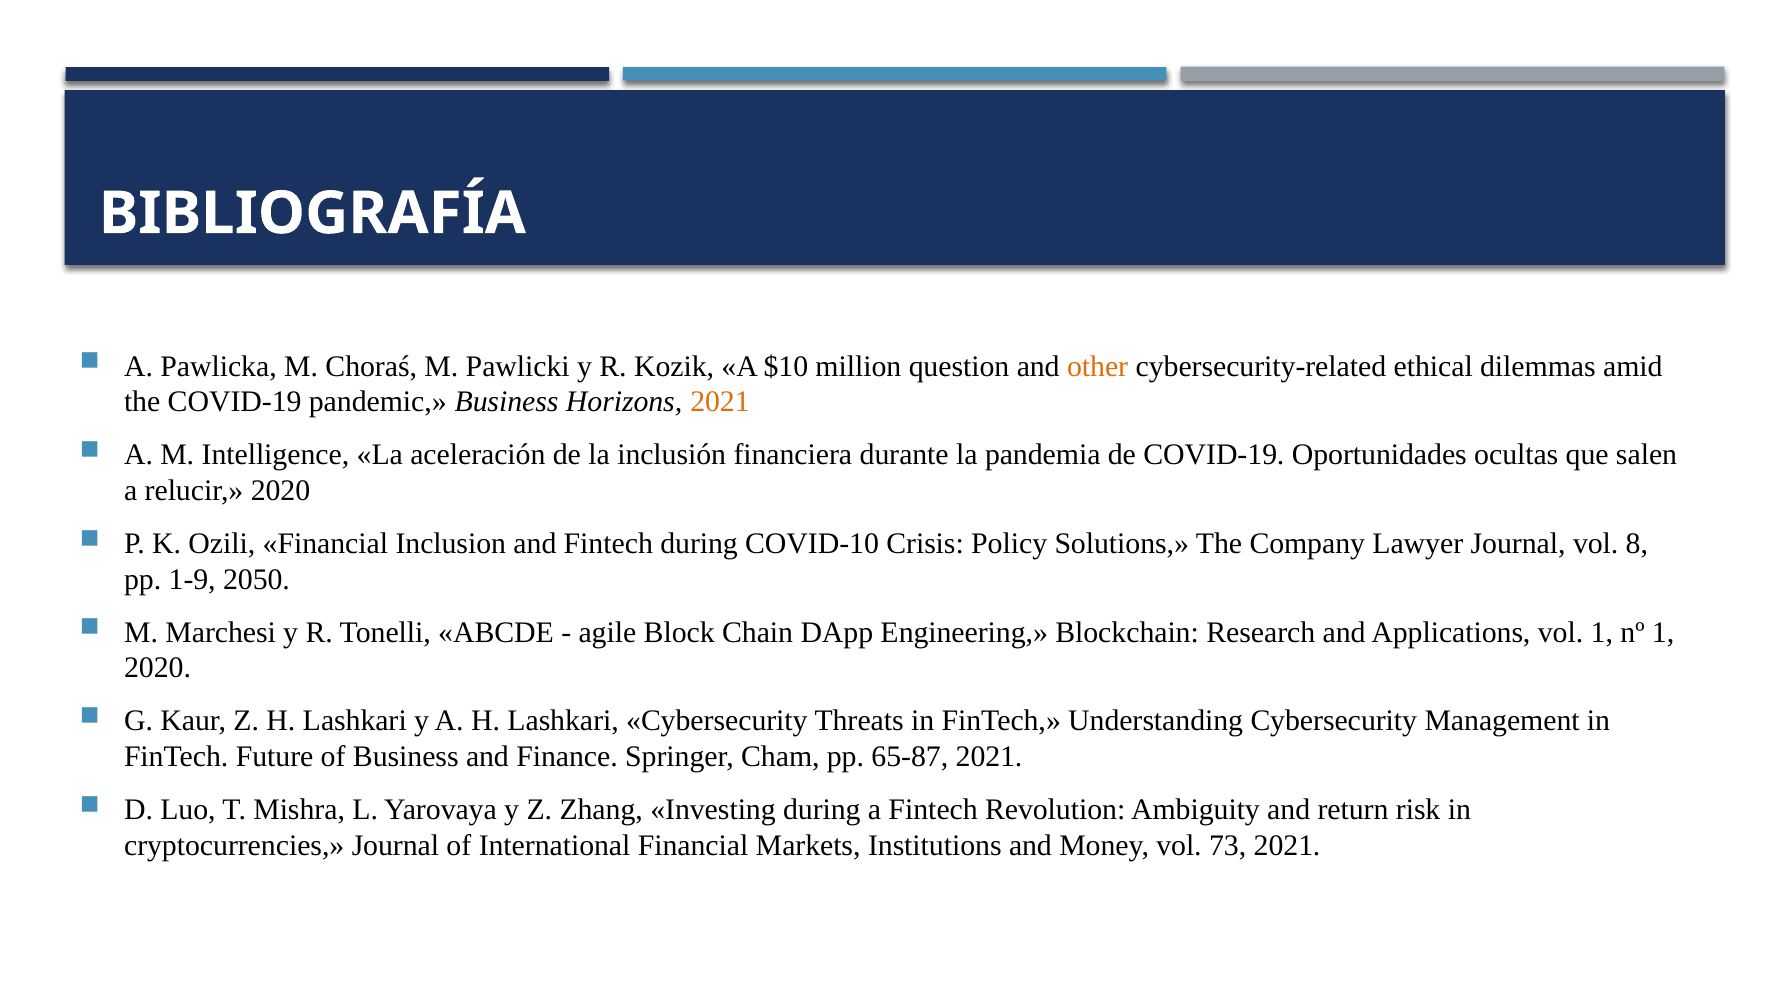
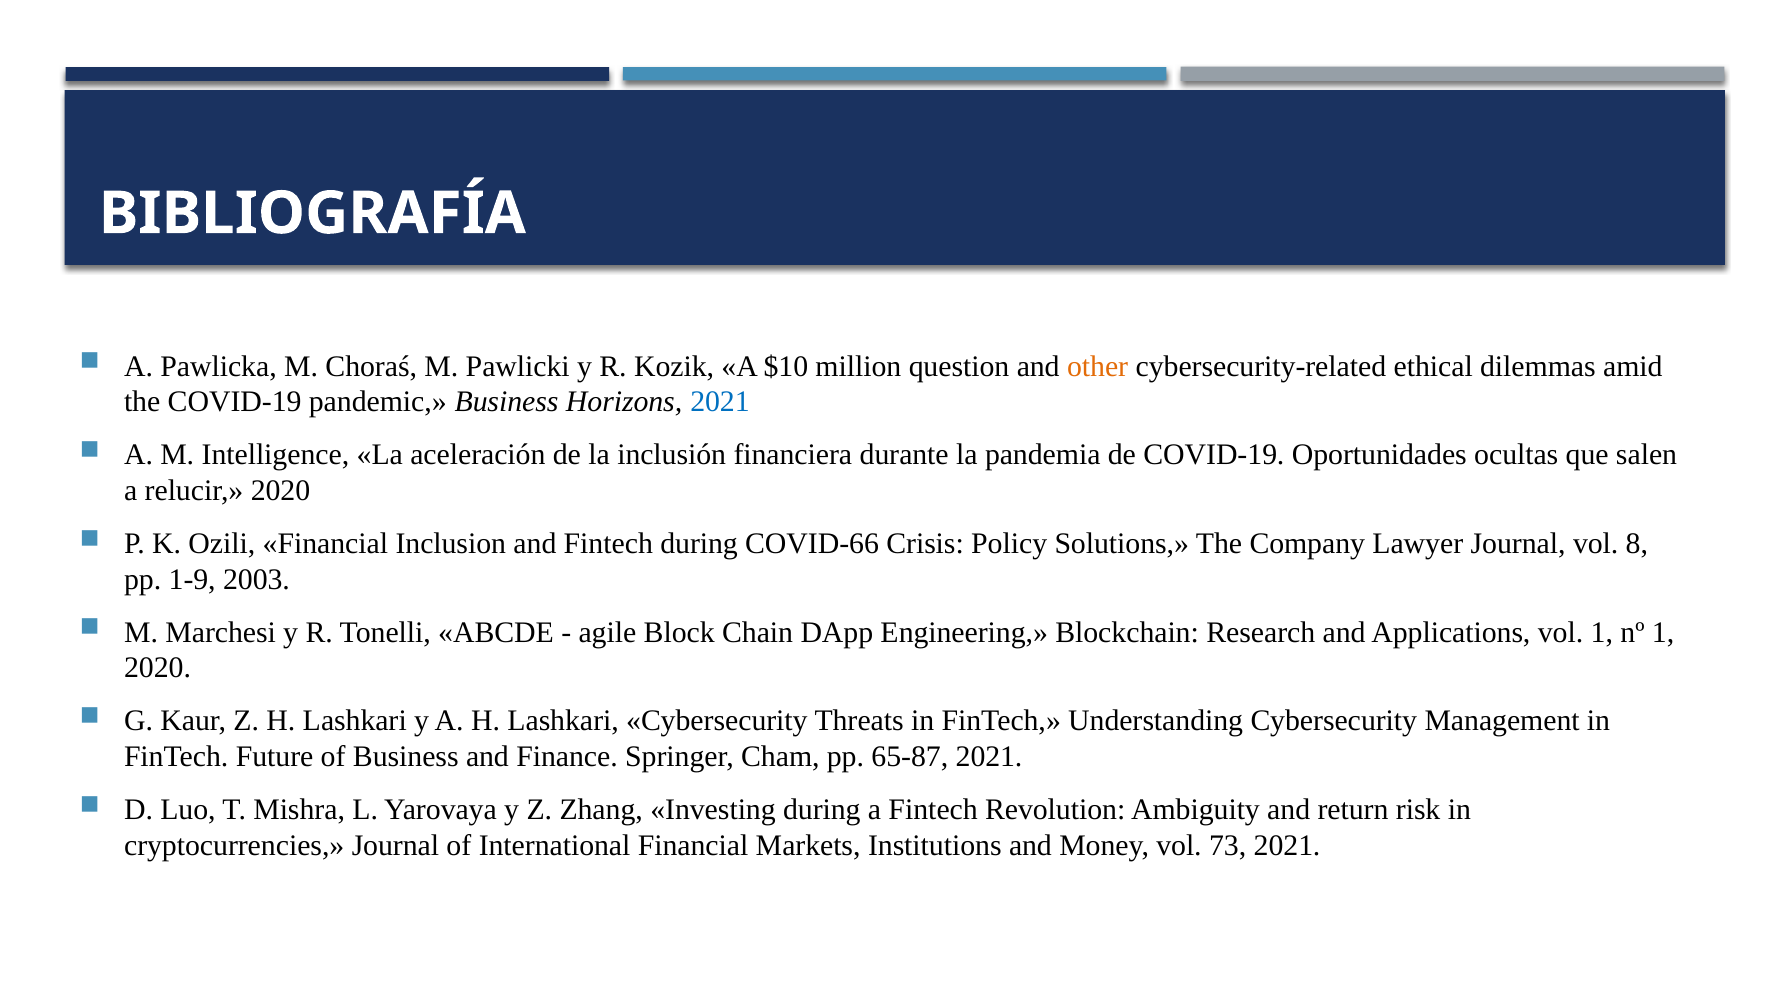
2021 at (720, 402) colour: orange -> blue
COVID-10: COVID-10 -> COVID-66
2050: 2050 -> 2003
